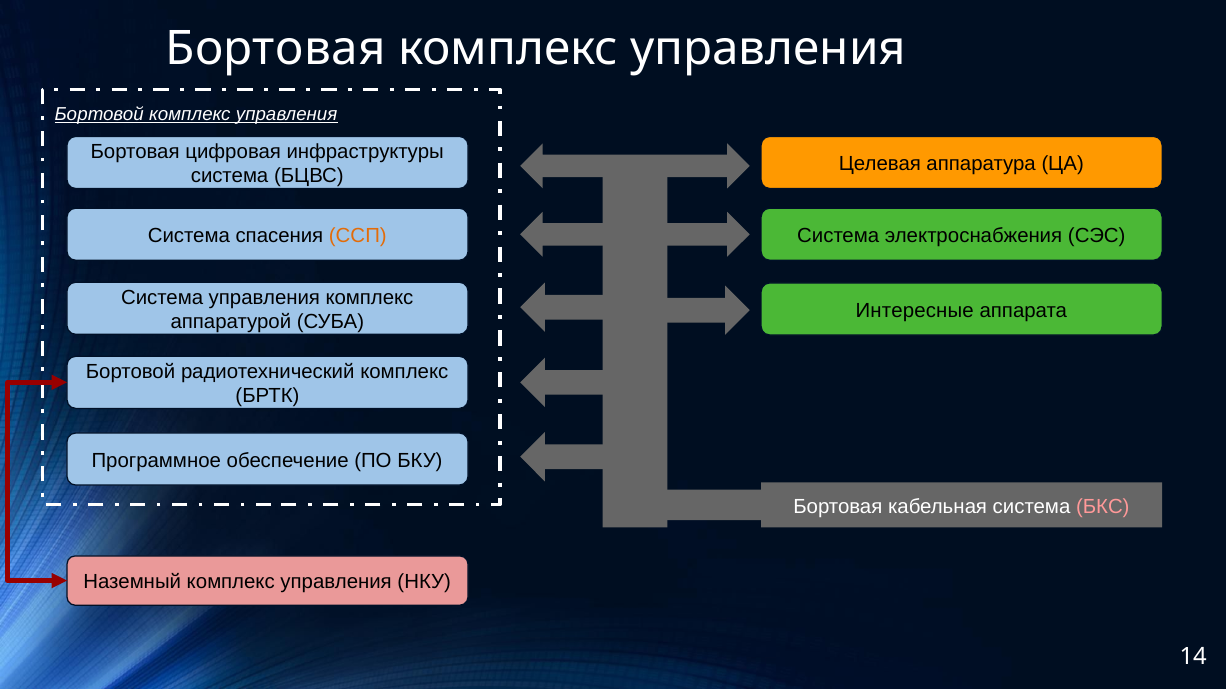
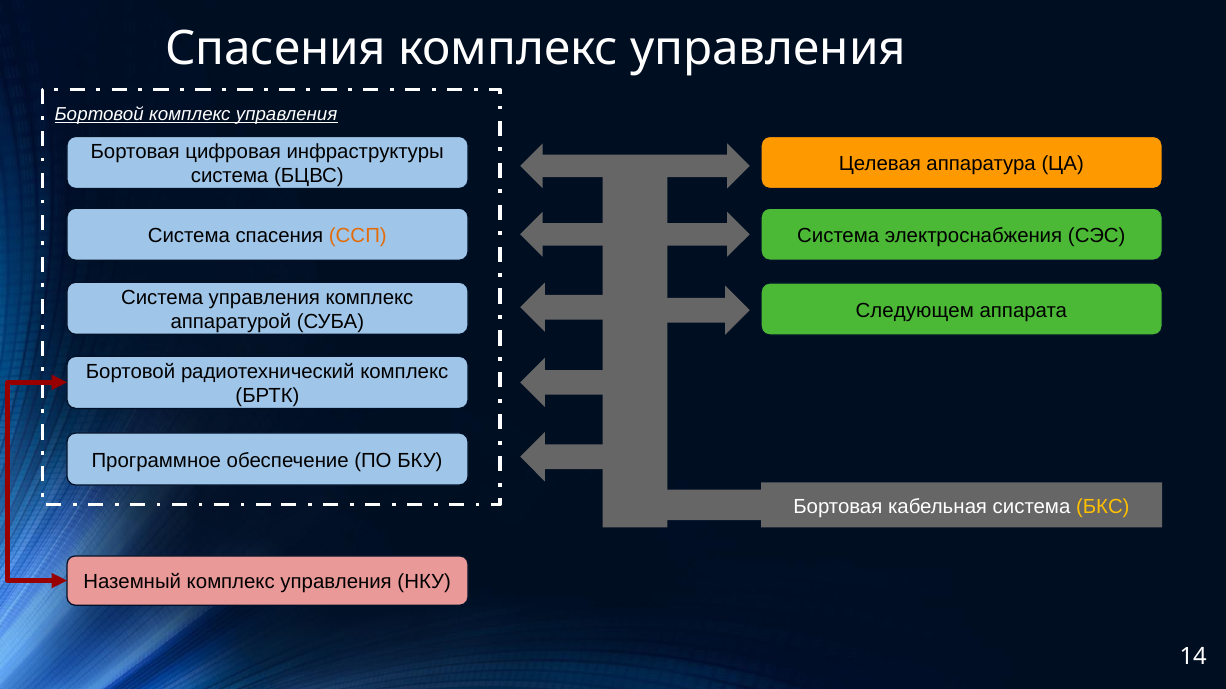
Бортовая at (276, 48): Бортовая -> Спасения
Интересные: Интересные -> Следующем
БКС colour: pink -> yellow
